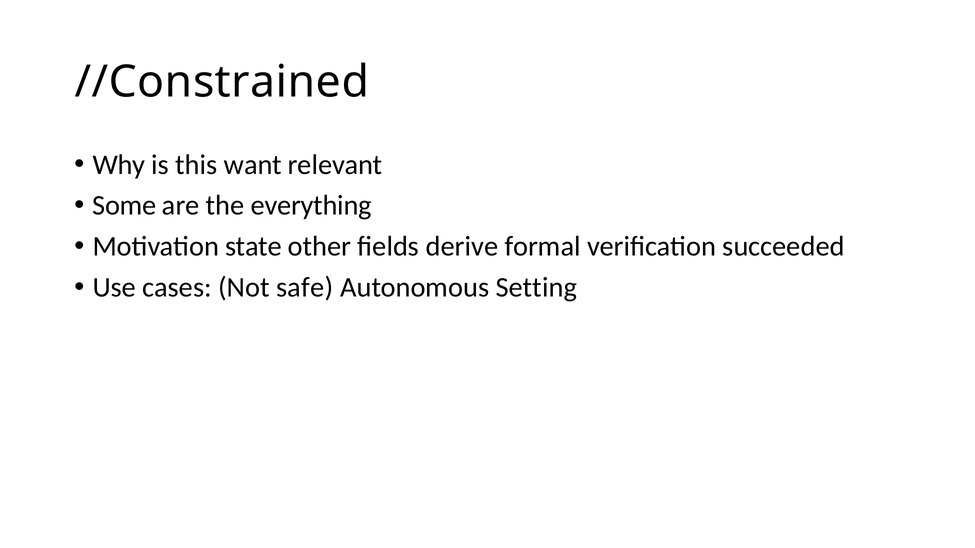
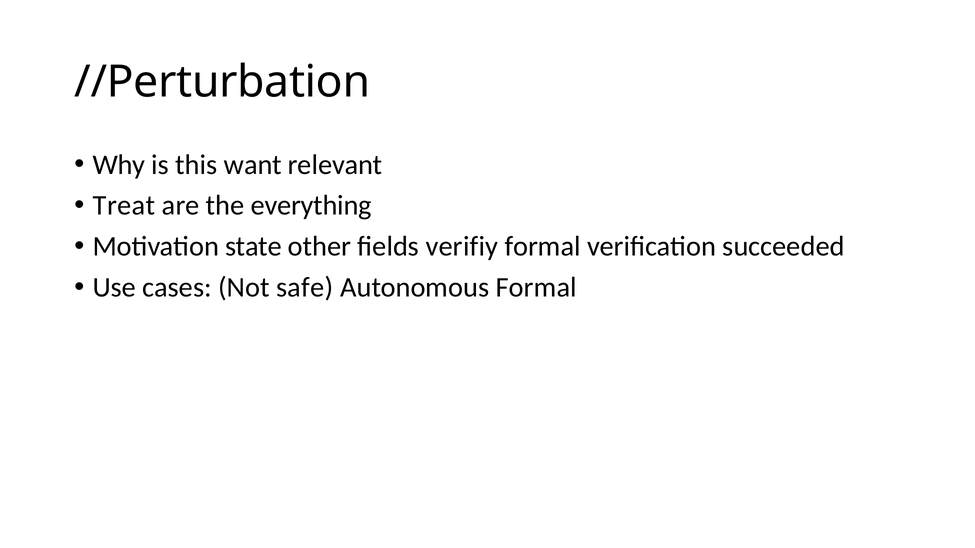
//Constrained: //Constrained -> //Perturbation
Some: Some -> Treat
derive: derive -> verifiy
Autonomous Setting: Setting -> Formal
